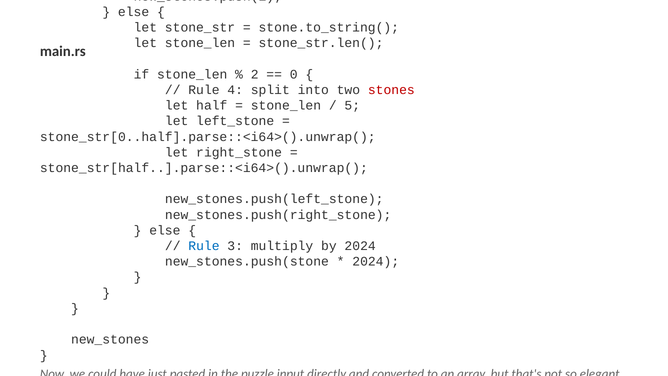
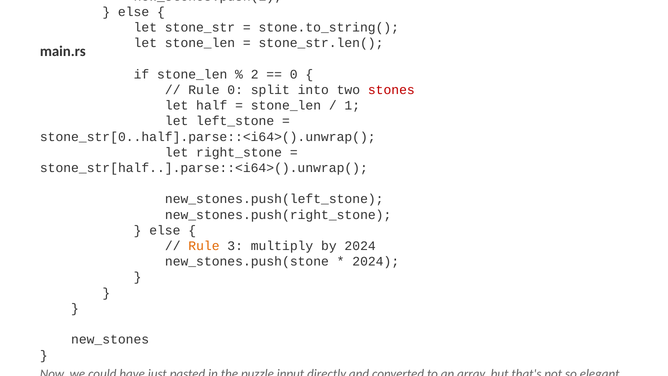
Rule 4: 4 -> 0
5 at (352, 105): 5 -> 1
Rule at (204, 246) colour: blue -> orange
